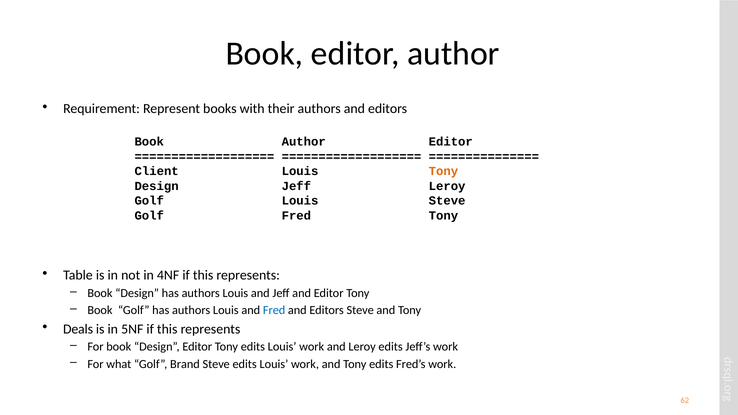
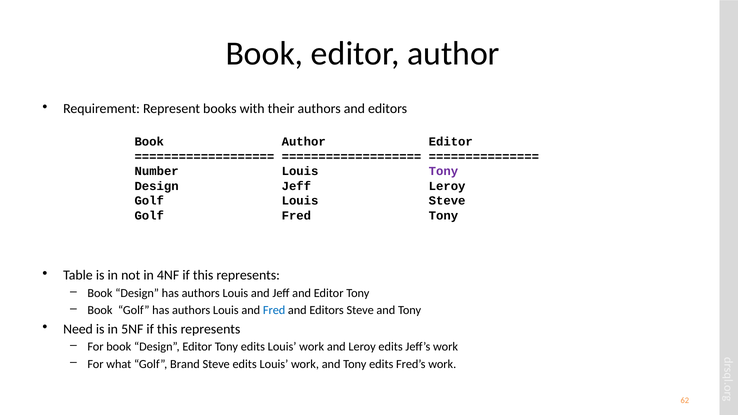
Client: Client -> Number
Tony at (443, 171) colour: orange -> purple
Deals: Deals -> Need
